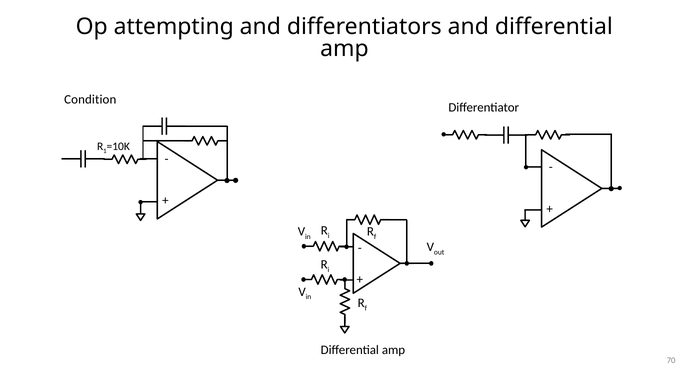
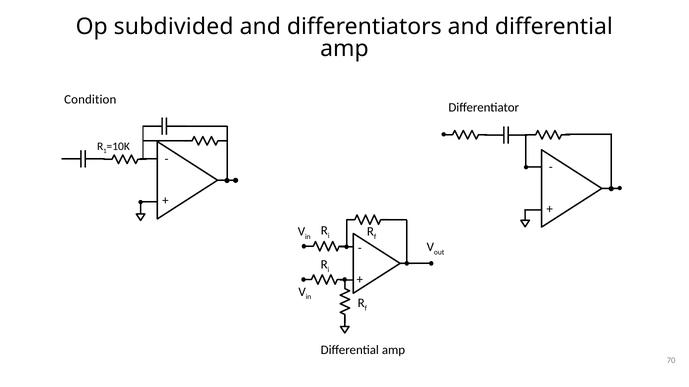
attempting: attempting -> subdivided
